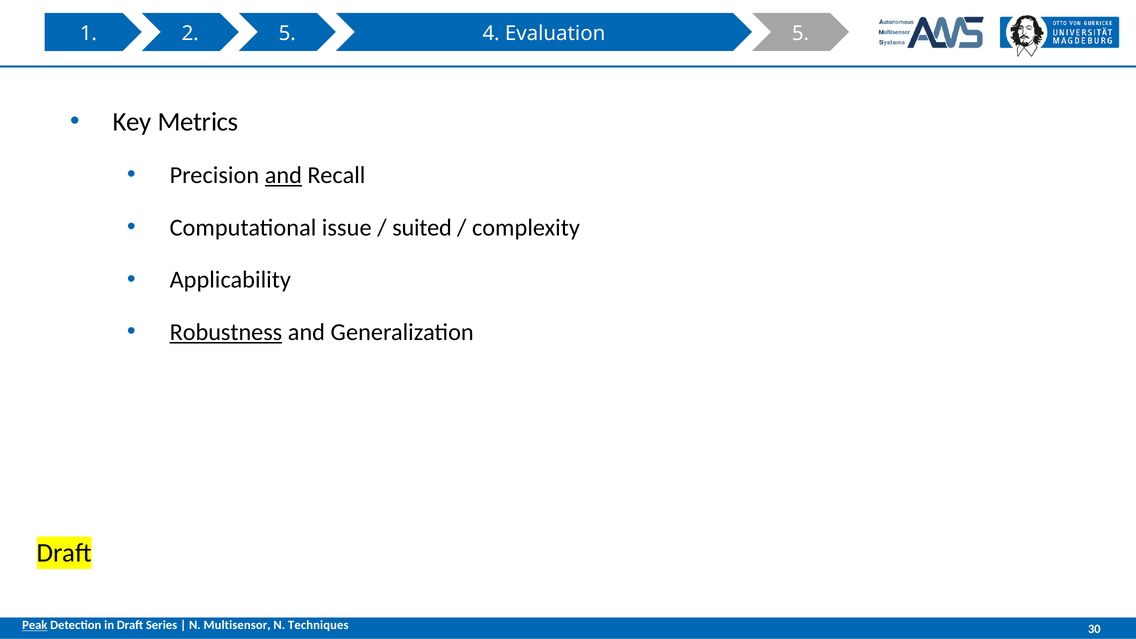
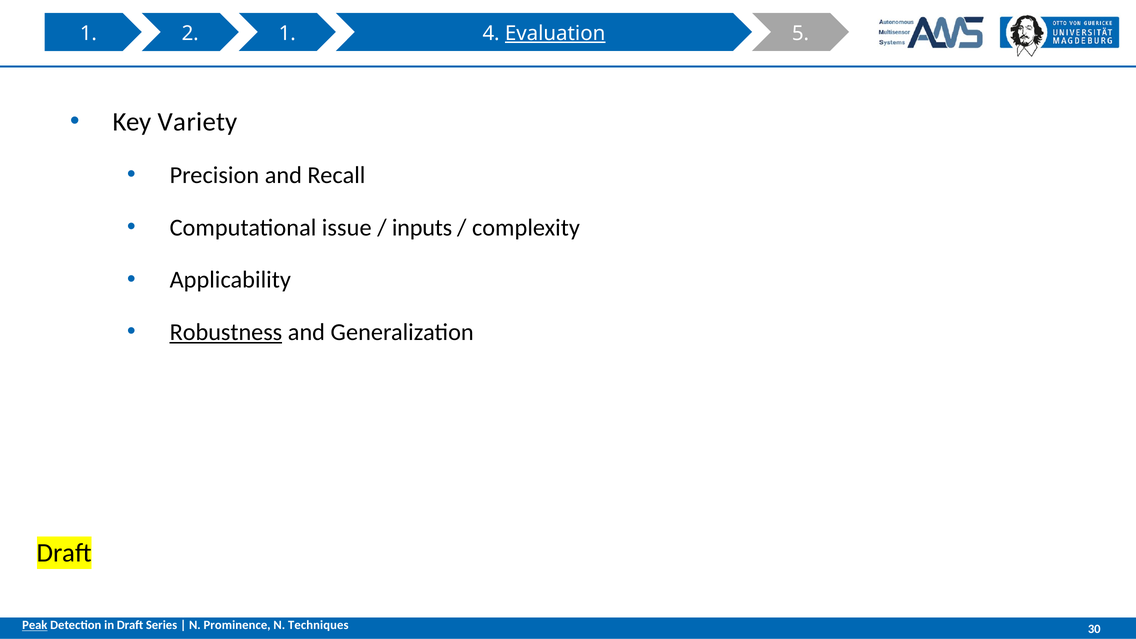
2 5: 5 -> 1
Evaluation underline: none -> present
Metrics: Metrics -> Variety
and at (283, 175) underline: present -> none
suited: suited -> inputs
Multisensor: Multisensor -> Prominence
